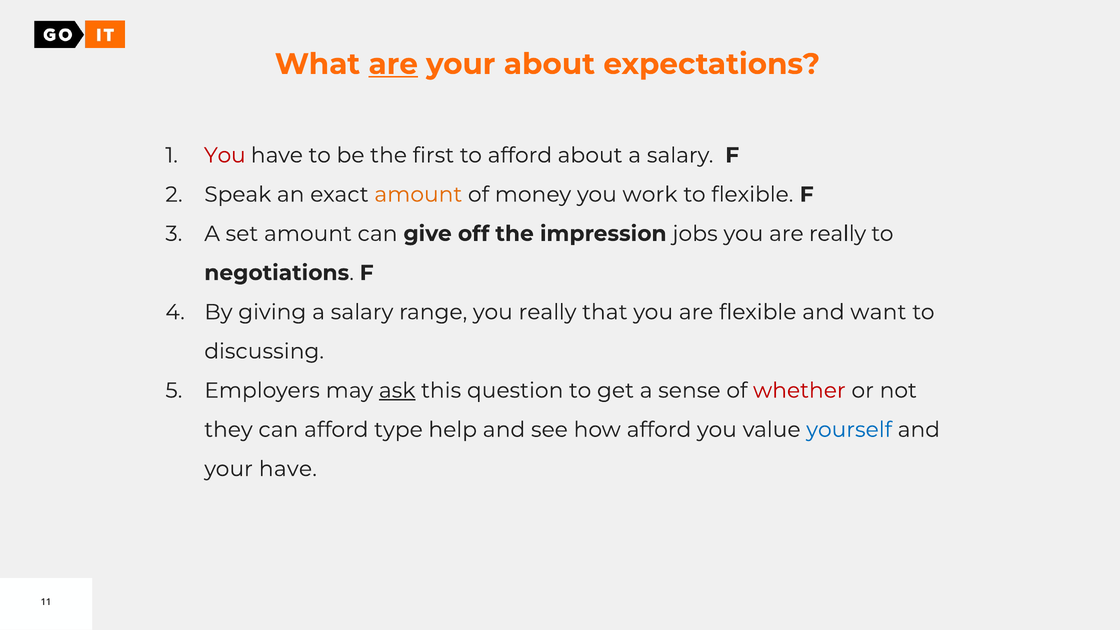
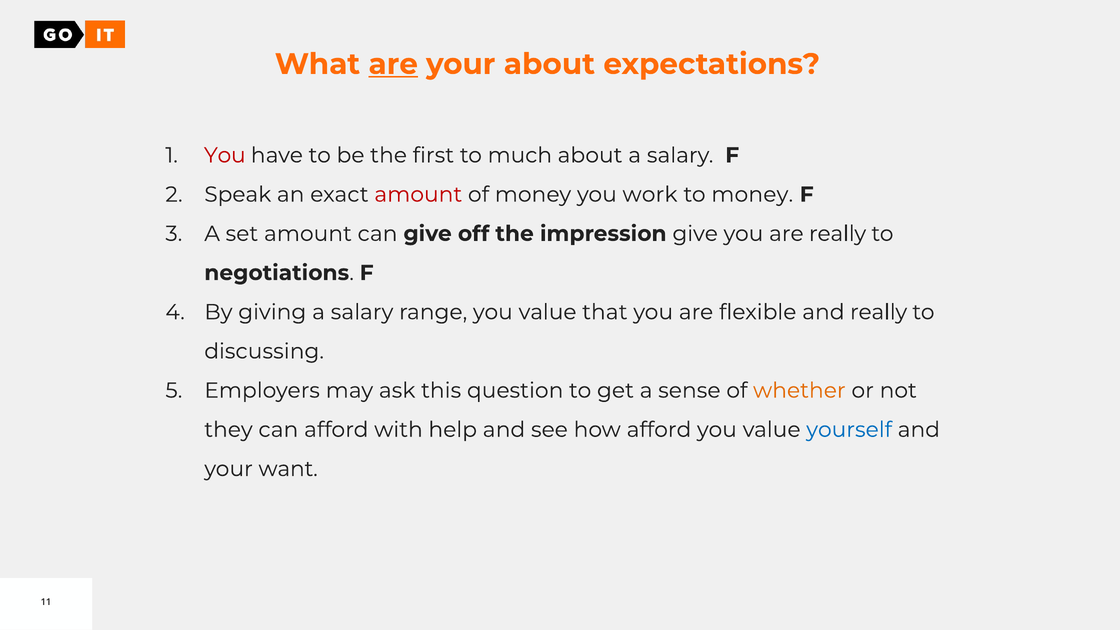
to afford: afford -> much
amount at (418, 195) colour: orange -> red
to flexible: flexible -> money
impression jobs: jobs -> give
range you really: really -> value
and want: want -> really
ask underline: present -> none
whether colour: red -> orange
type: type -> with
your have: have -> want
